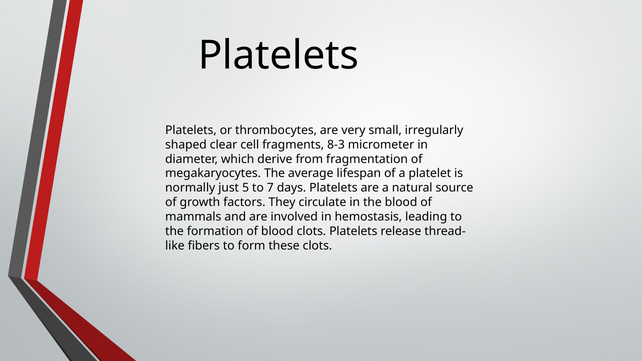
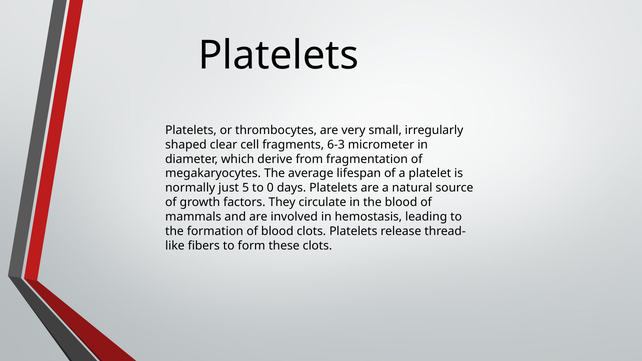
8-3: 8-3 -> 6-3
7: 7 -> 0
